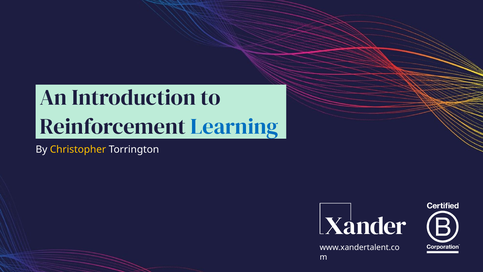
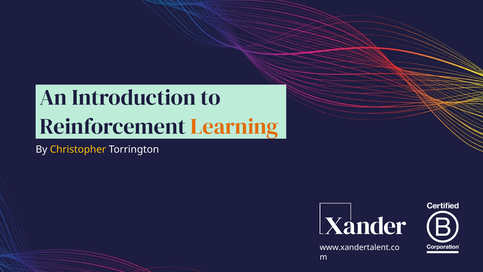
Learning colour: blue -> orange
